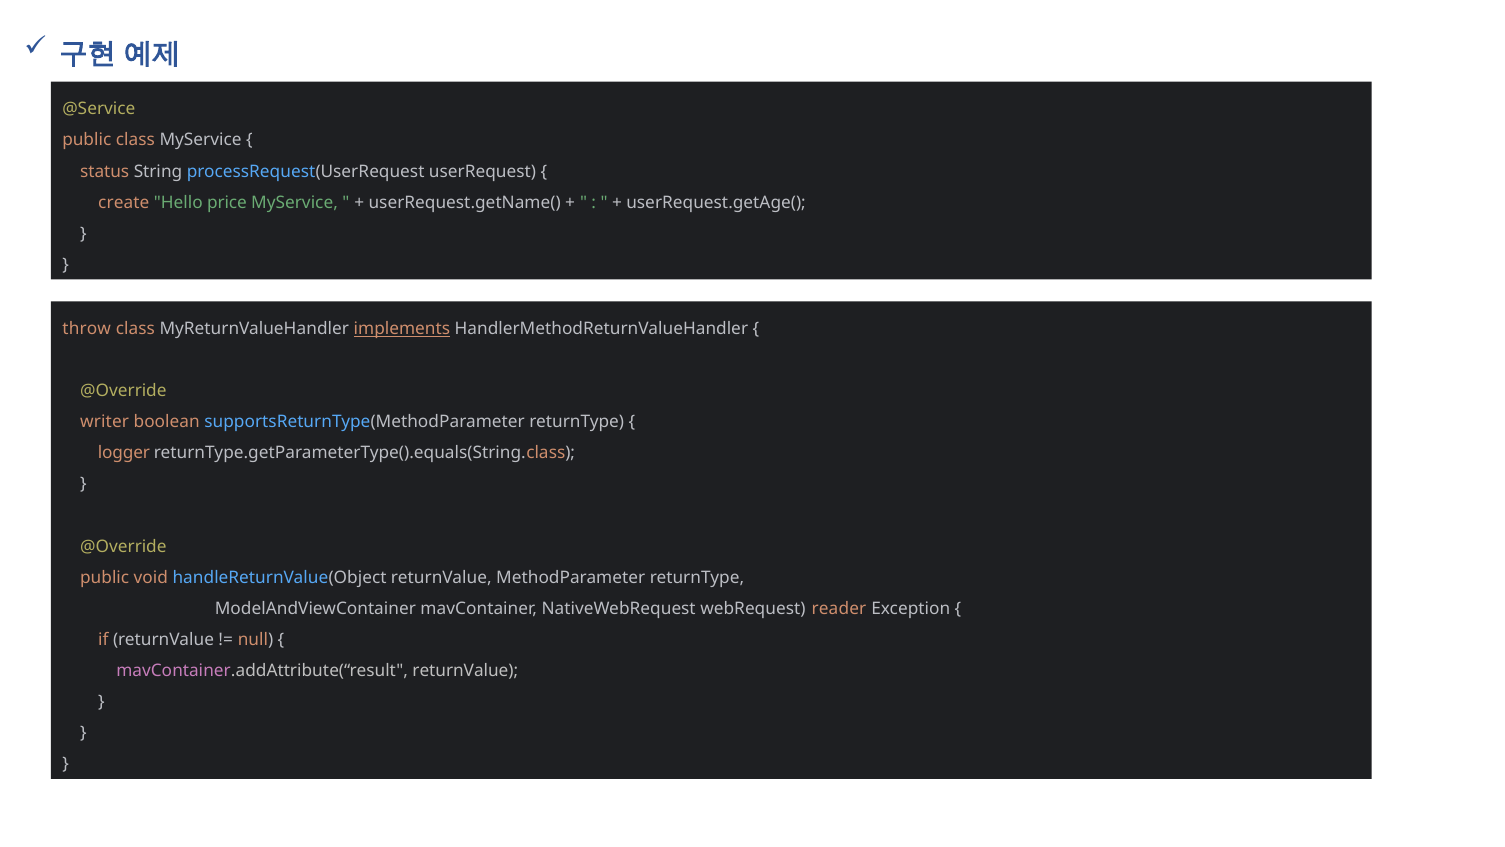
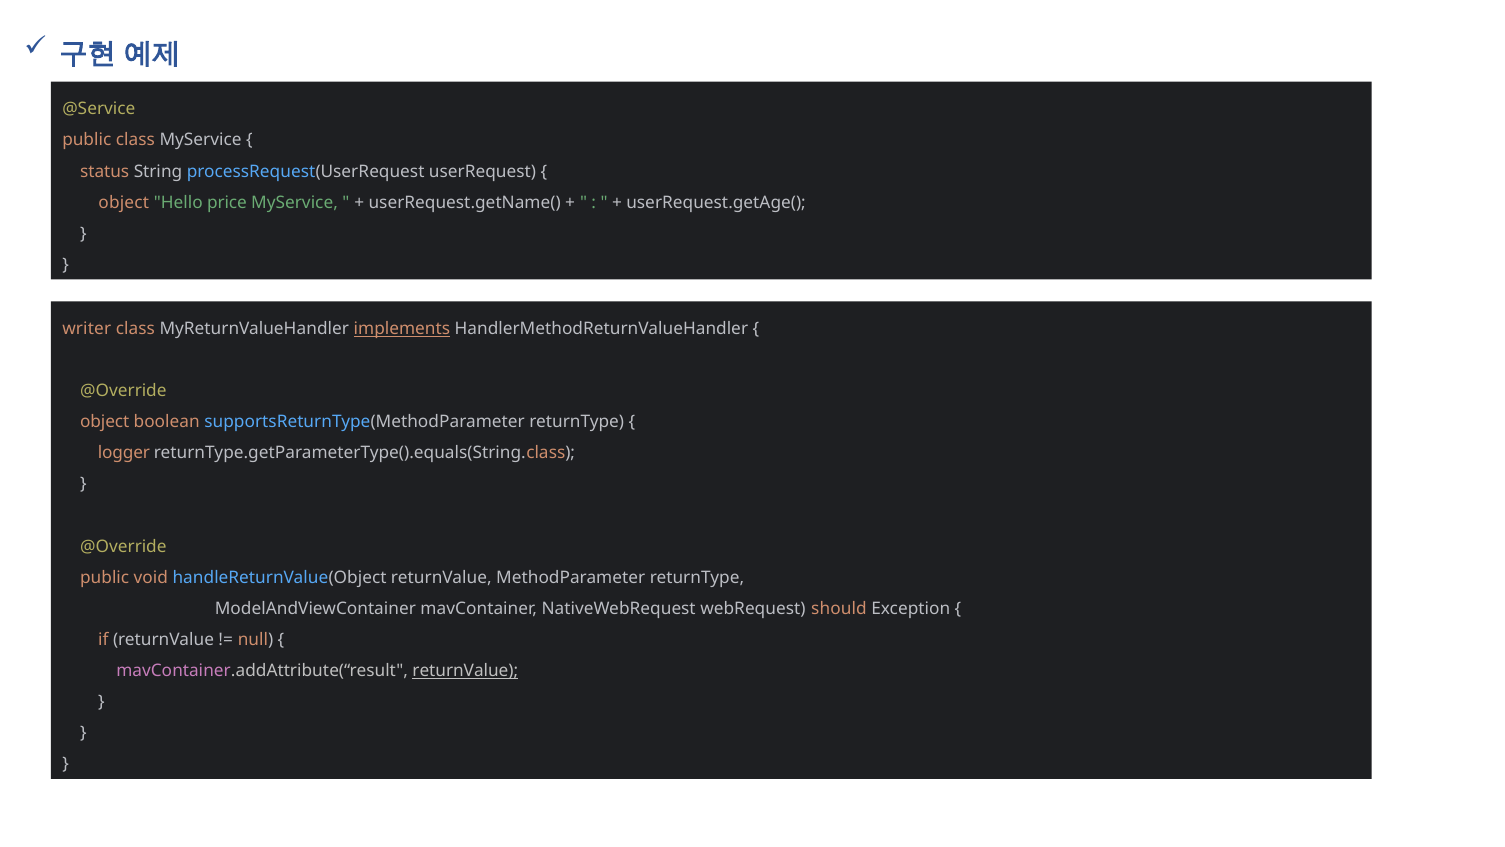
create at (124, 202): create -> object
throw: throw -> writer
writer at (105, 422): writer -> object
reader: reader -> should
returnValue at (465, 670) underline: none -> present
